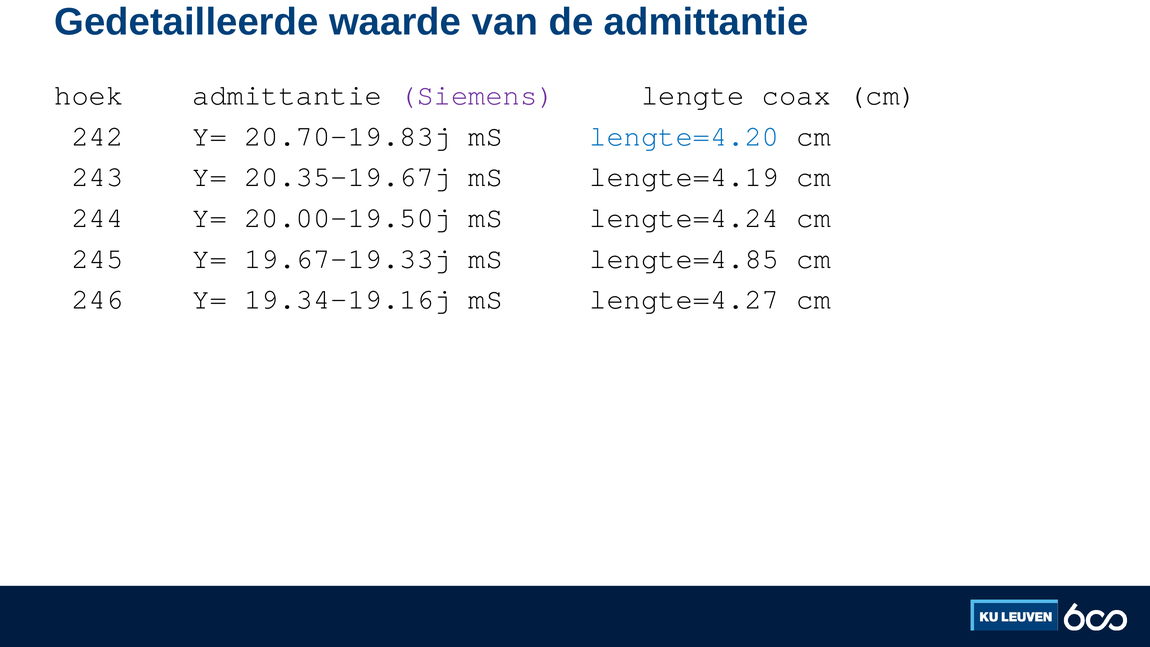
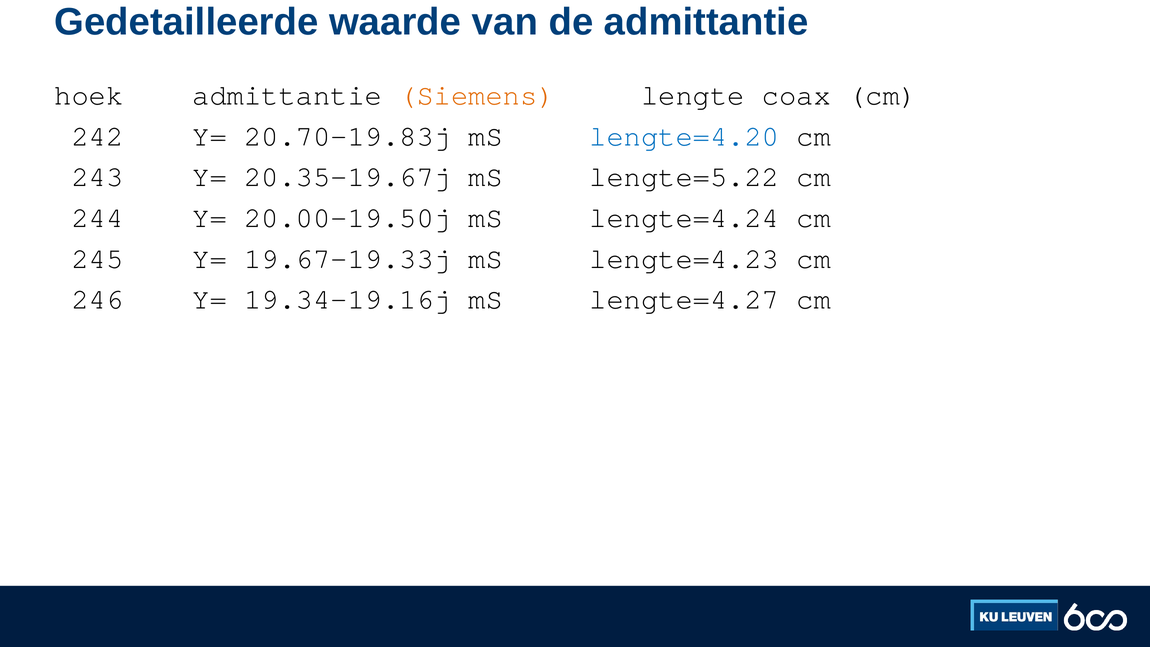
Siemens colour: purple -> orange
lengte=4.19: lengte=4.19 -> lengte=5.22
lengte=4.85: lengte=4.85 -> lengte=4.23
